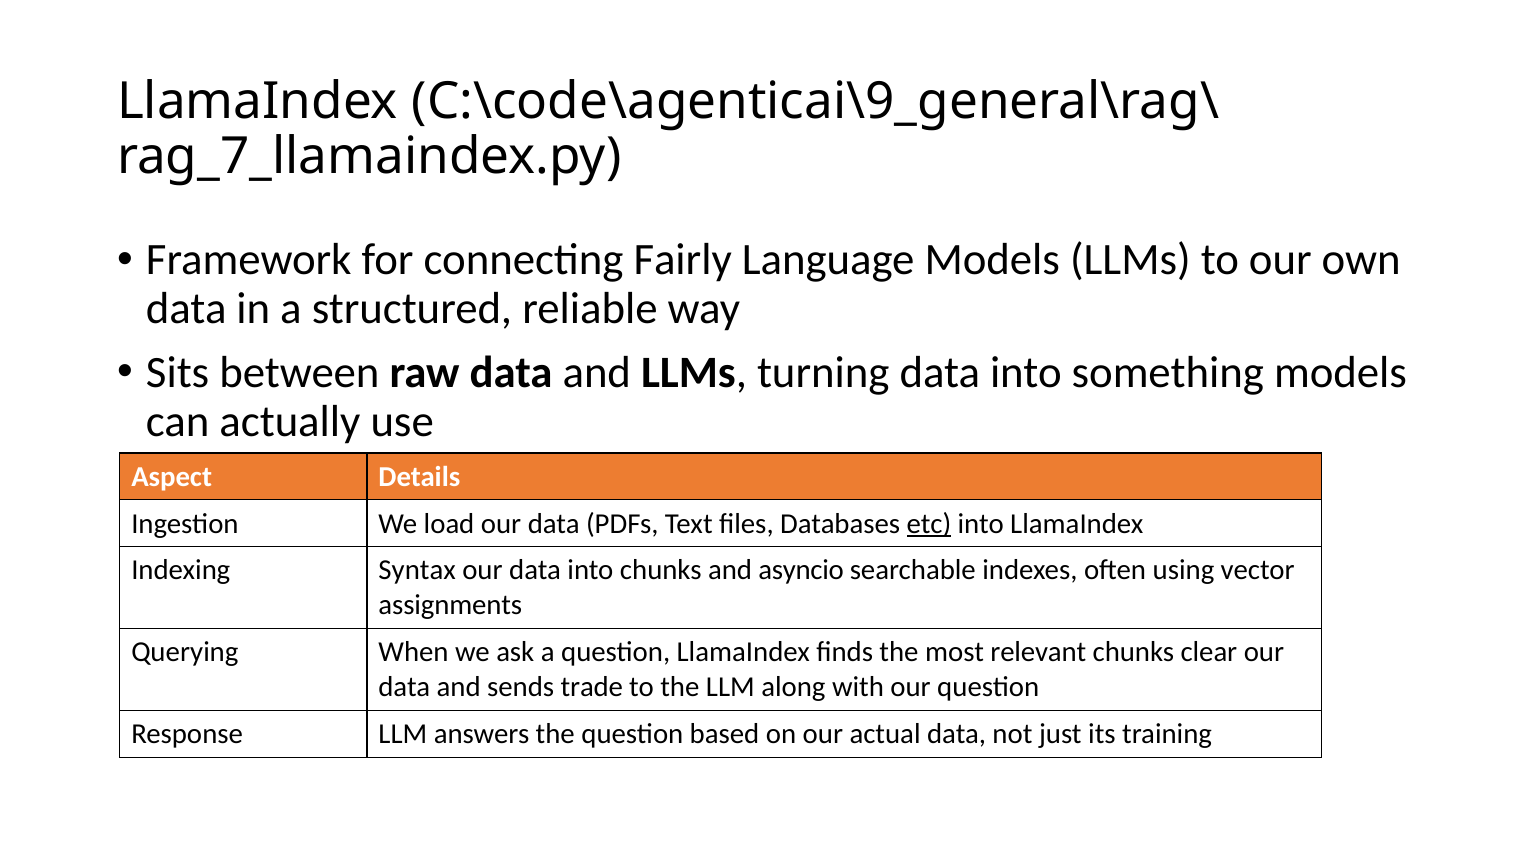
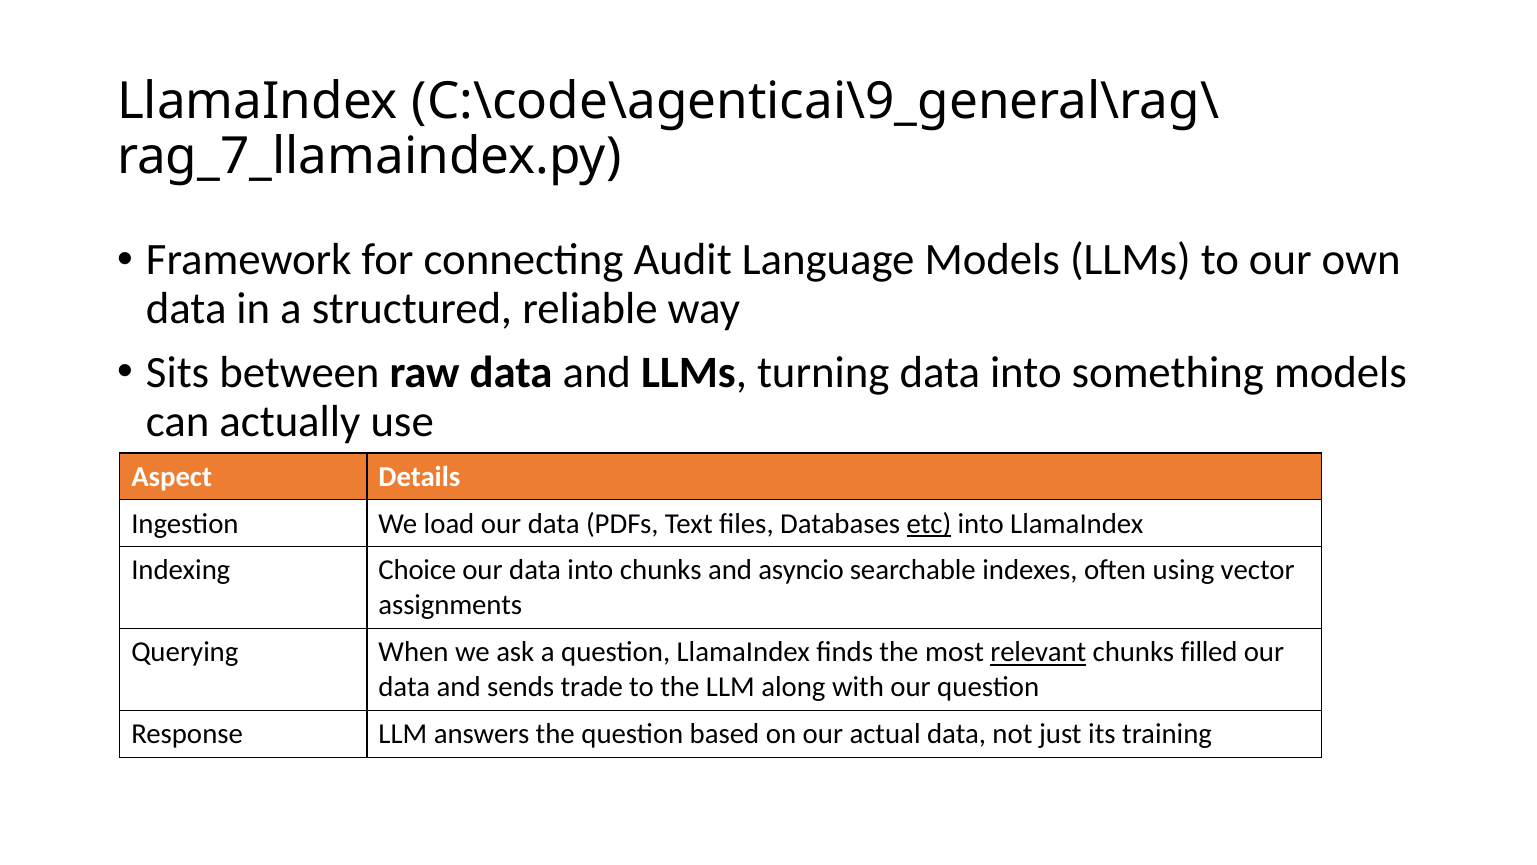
Fairly: Fairly -> Audit
Syntax: Syntax -> Choice
relevant underline: none -> present
clear: clear -> filled
